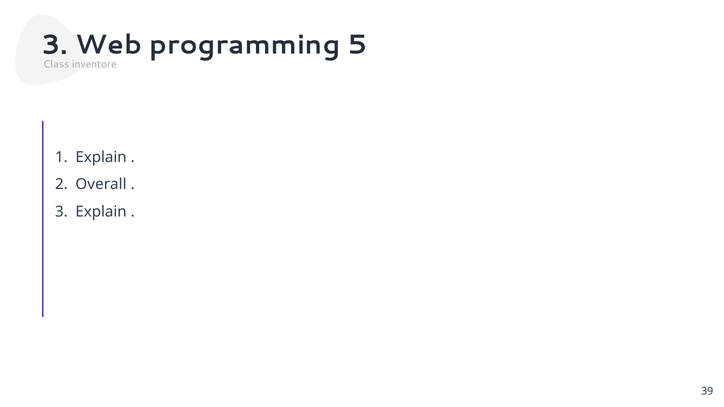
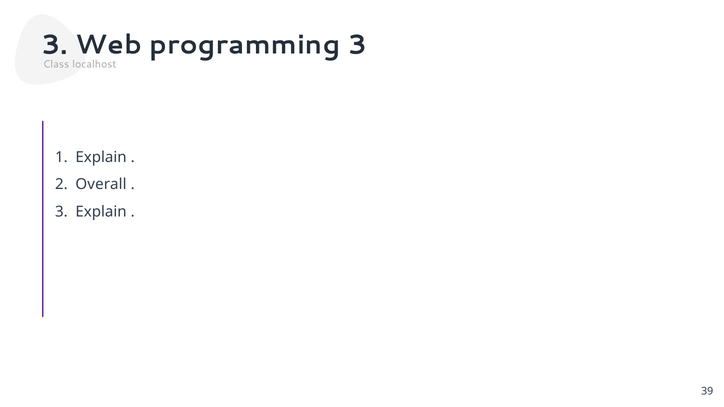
programming 5: 5 -> 3
inventore: inventore -> localhost
